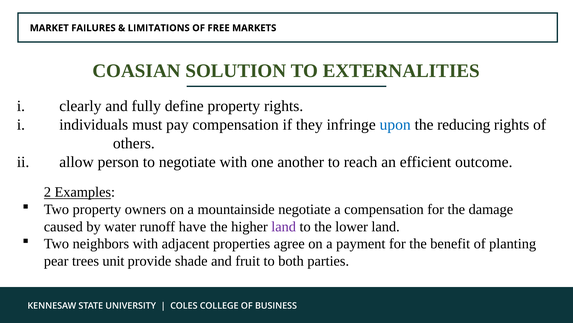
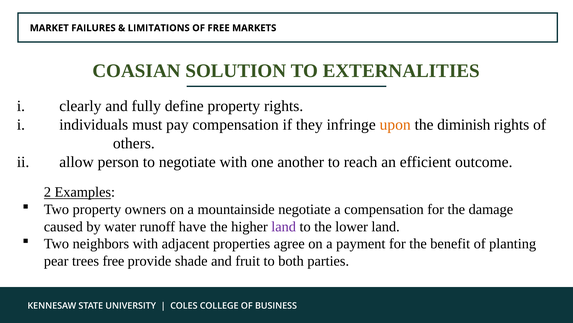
upon colour: blue -> orange
reducing: reducing -> diminish
trees unit: unit -> free
